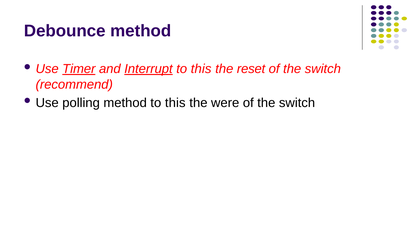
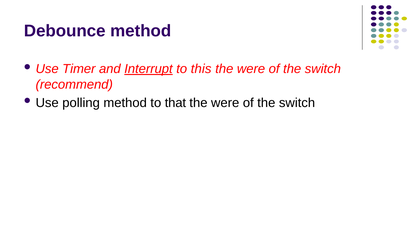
Timer underline: present -> none
reset at (251, 69): reset -> were
method to this: this -> that
